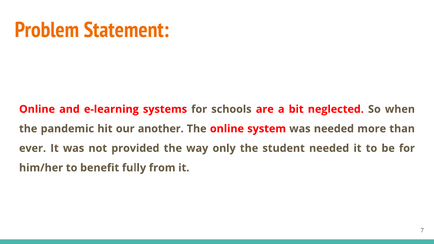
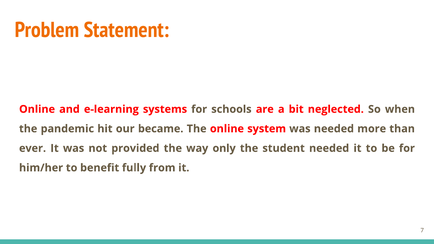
another: another -> became
